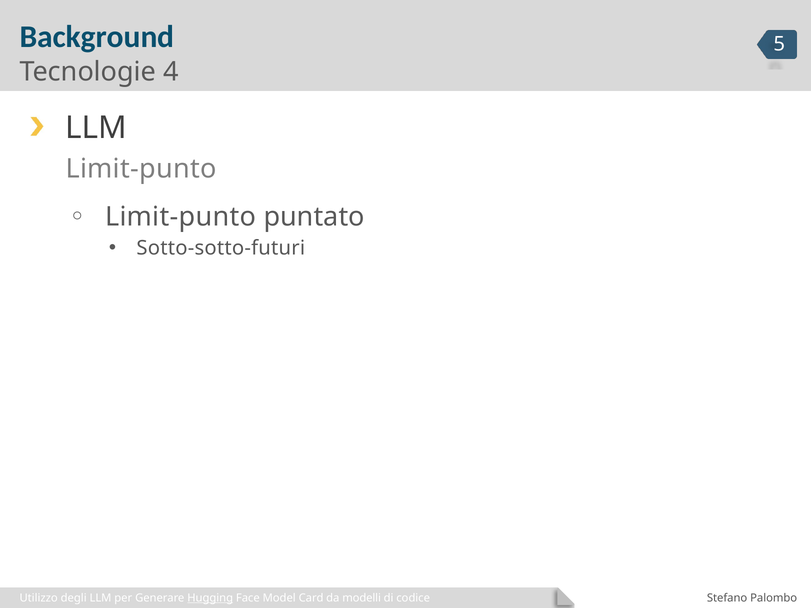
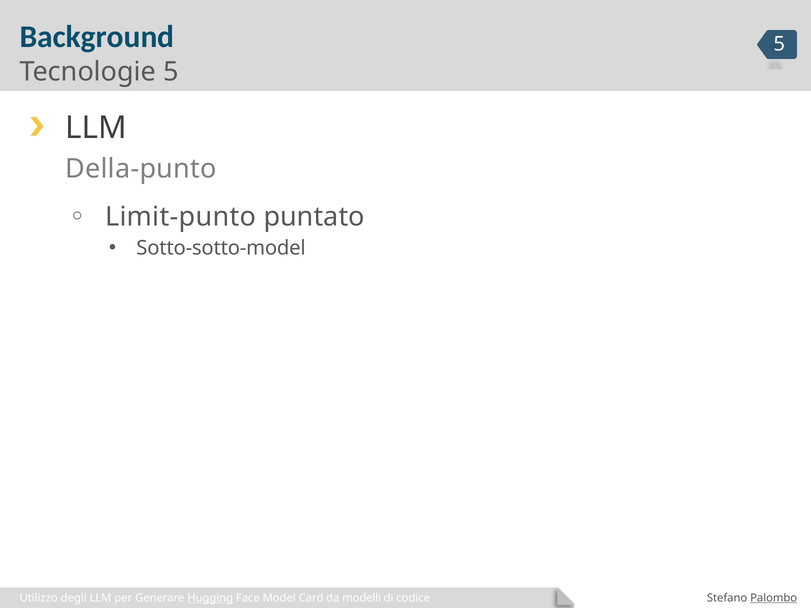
Tecnologie 4: 4 -> 5
Limit-punto at (141, 169): Limit-punto -> Della-punto
Sotto-sotto-futuri: Sotto-sotto-futuri -> Sotto-sotto-model
Palombo underline: none -> present
